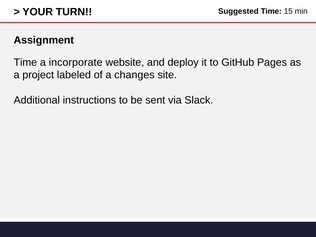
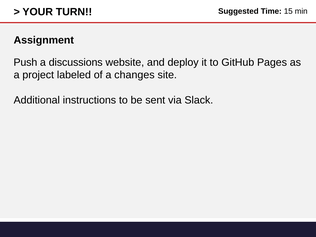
Time at (25, 62): Time -> Push
incorporate: incorporate -> discussions
